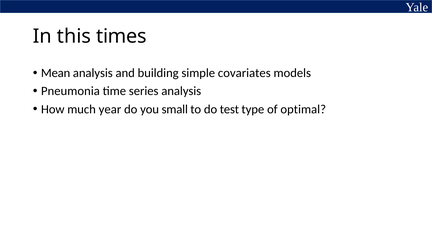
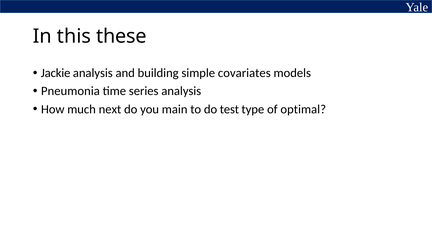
times: times -> these
Mean: Mean -> Jackie
year: year -> next
small: small -> main
